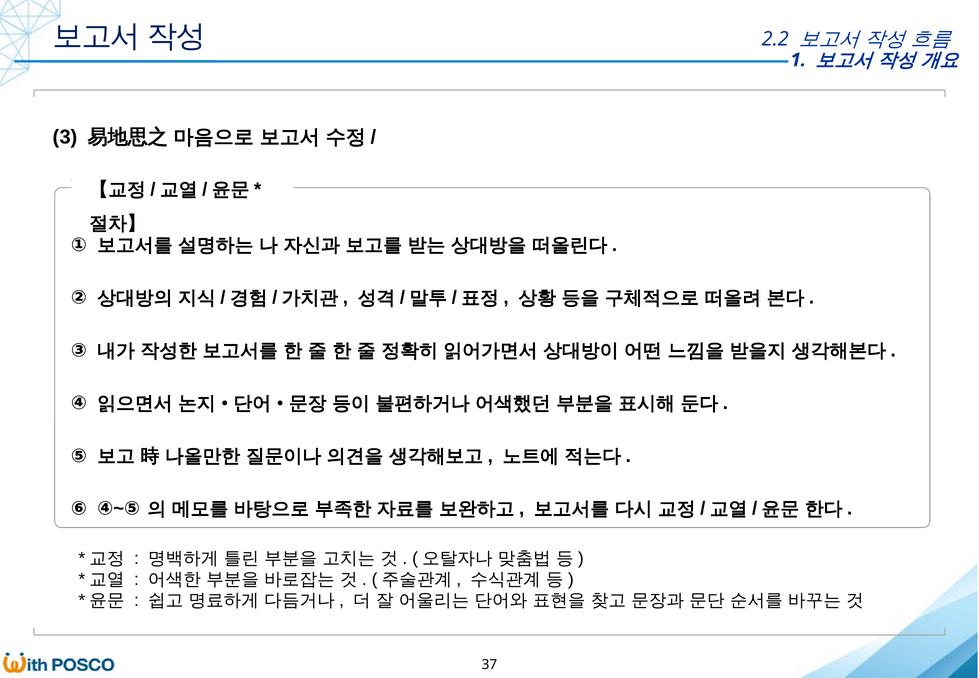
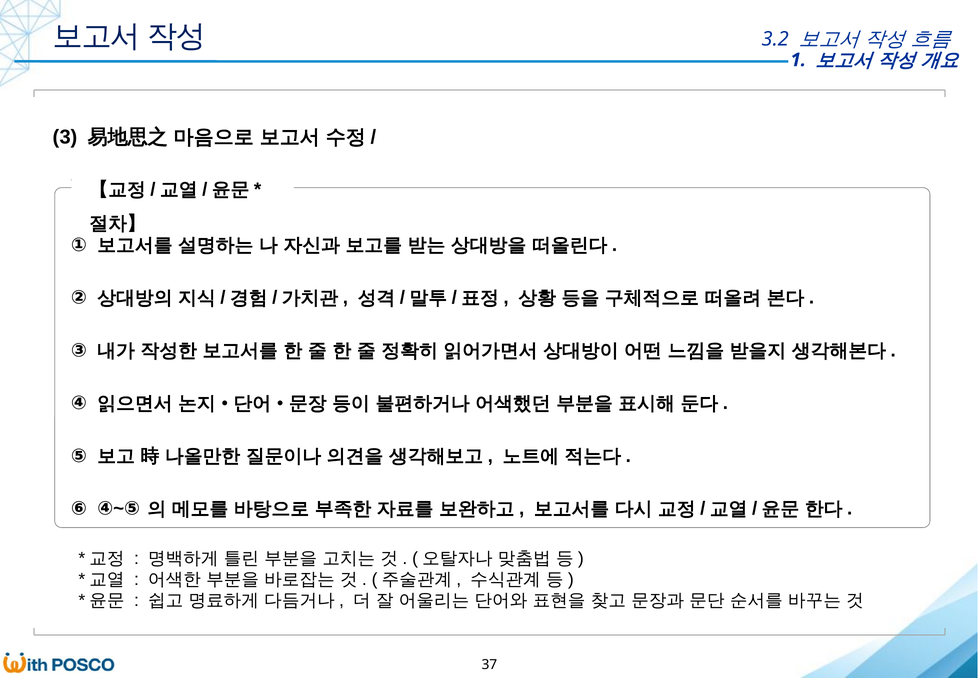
2.2: 2.2 -> 3.2
